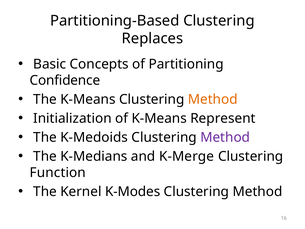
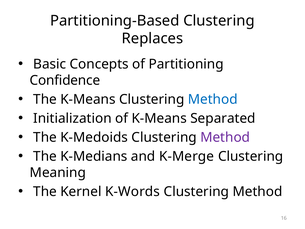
Method at (213, 99) colour: orange -> blue
Represent: Represent -> Separated
Function: Function -> Meaning
K-Modes: K-Modes -> K-Words
